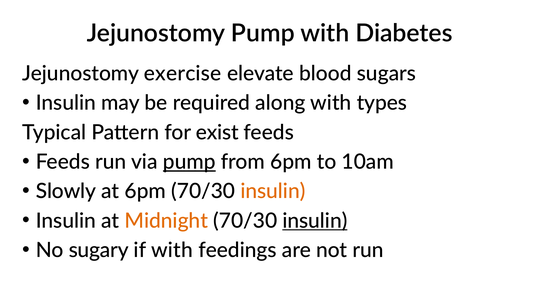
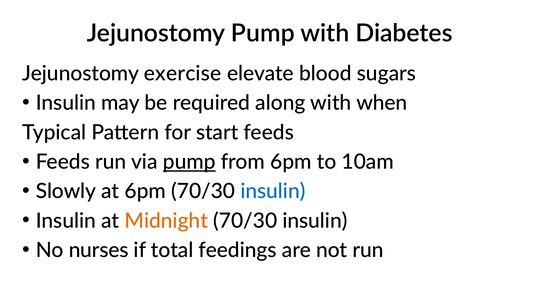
types: types -> when
exist: exist -> start
insulin at (273, 192) colour: orange -> blue
insulin at (315, 221) underline: present -> none
sugary: sugary -> nurses
if with: with -> total
